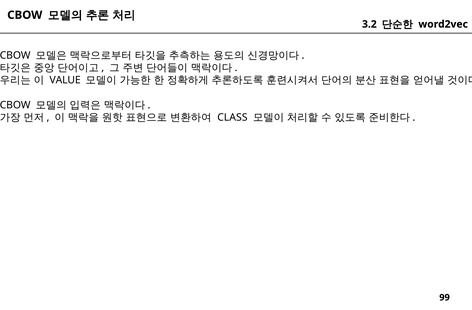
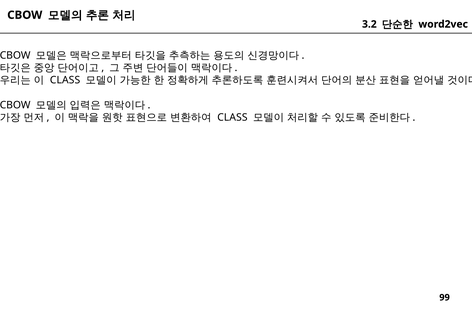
VALUE at (65, 80): VALUE -> CLASS
